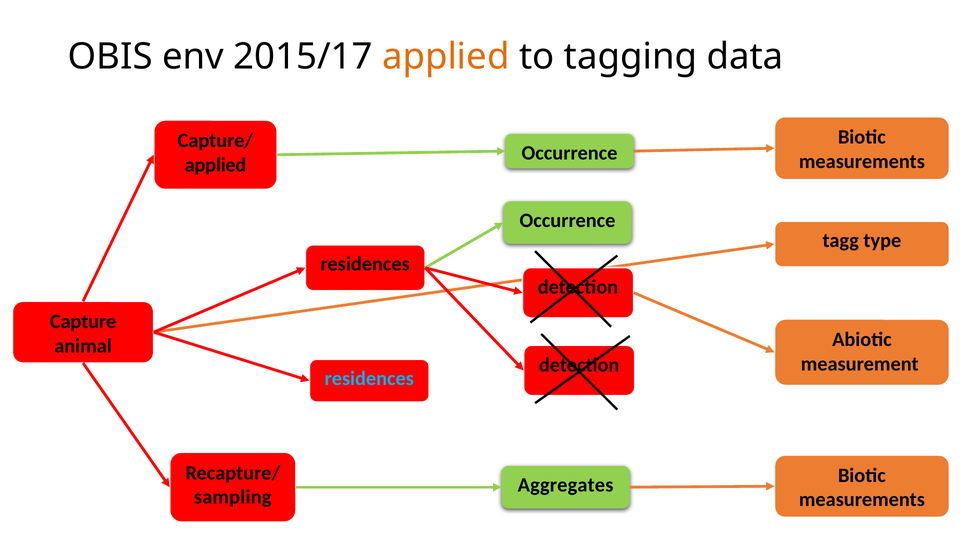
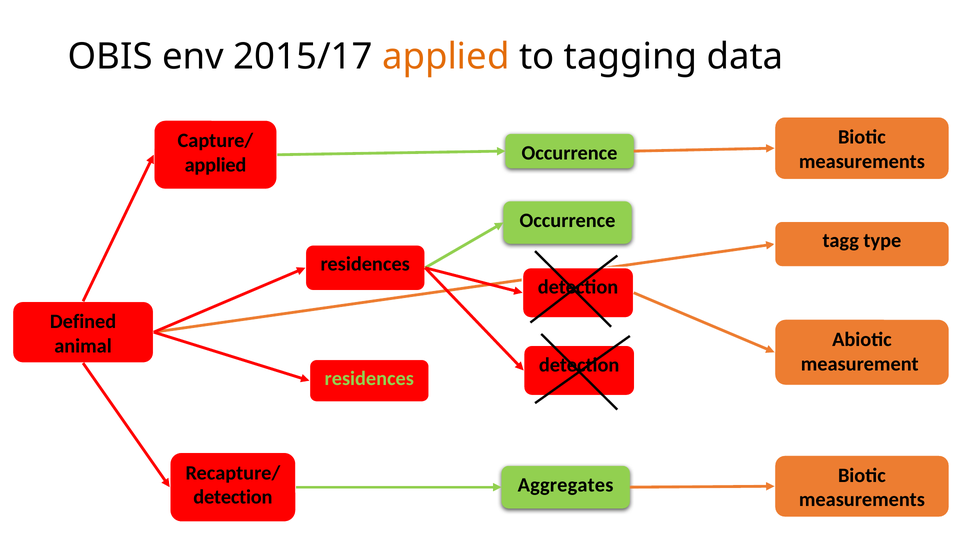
Capture: Capture -> Defined
residences at (369, 379) colour: light blue -> light green
sampling at (233, 497): sampling -> detection
